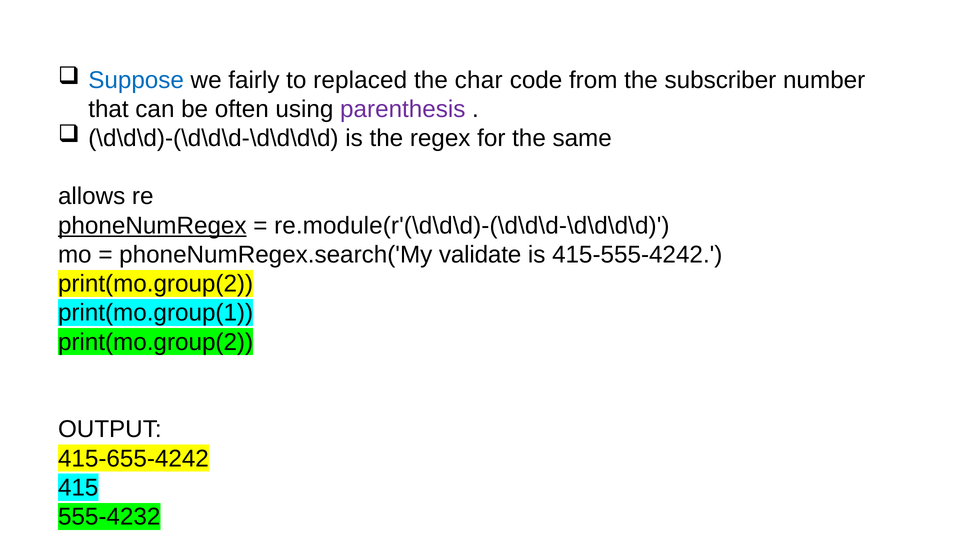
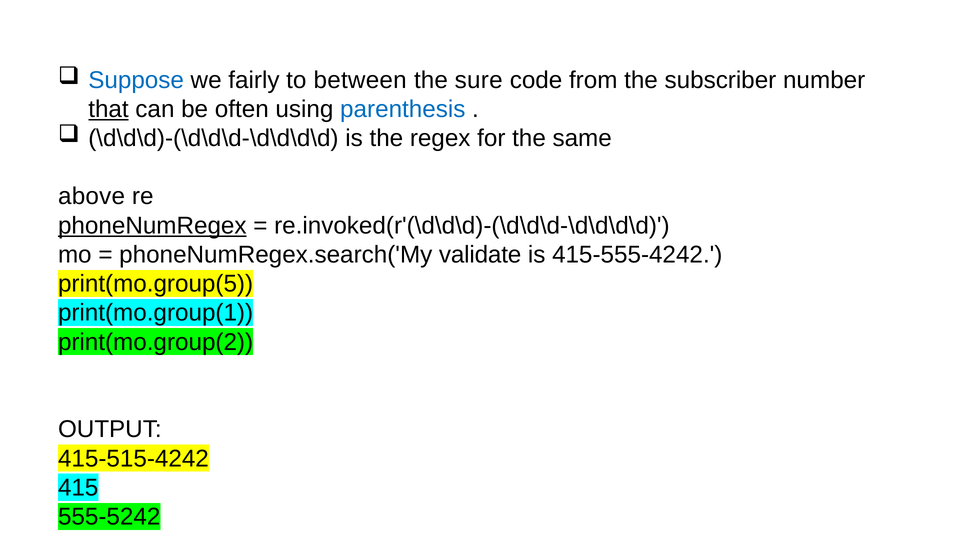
replaced: replaced -> between
char: char -> sure
that underline: none -> present
parenthesis colour: purple -> blue
allows: allows -> above
re.module(r'(\d\d\d)-(\d\d\d-\d\d\d\d: re.module(r'(\d\d\d)-(\d\d\d-\d\d\d\d -> re.invoked(r'(\d\d\d)-(\d\d\d-\d\d\d\d
print(mo.group(2 at (156, 284): print(mo.group(2 -> print(mo.group(5
415-655-4242: 415-655-4242 -> 415-515-4242
555-4232: 555-4232 -> 555-5242
